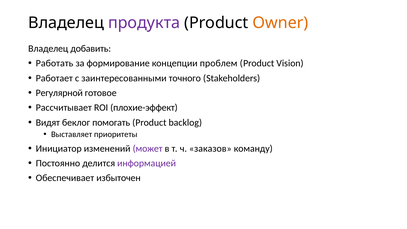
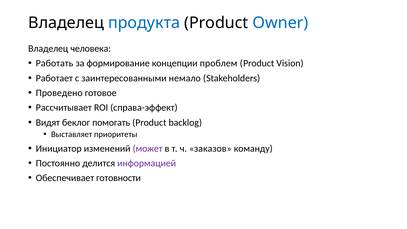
продукта colour: purple -> blue
Owner colour: orange -> blue
добавить: добавить -> человека
точного: точного -> немало
Регулярной: Регулярной -> Проведено
плохие-эффект: плохие-эффект -> справа-эффект
избыточен: избыточен -> готовности
